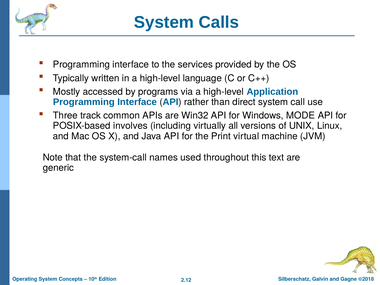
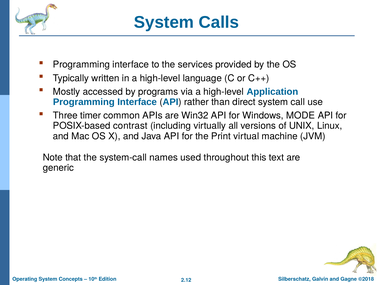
track: track -> timer
involves: involves -> contrast
